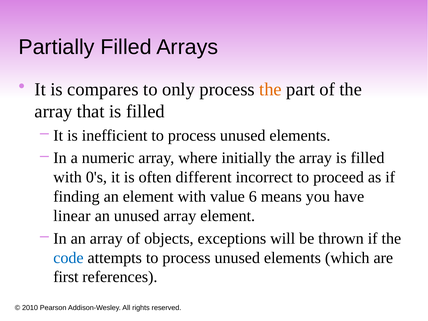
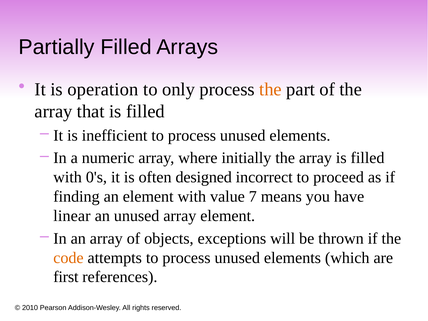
compares: compares -> operation
different: different -> designed
6: 6 -> 7
code colour: blue -> orange
